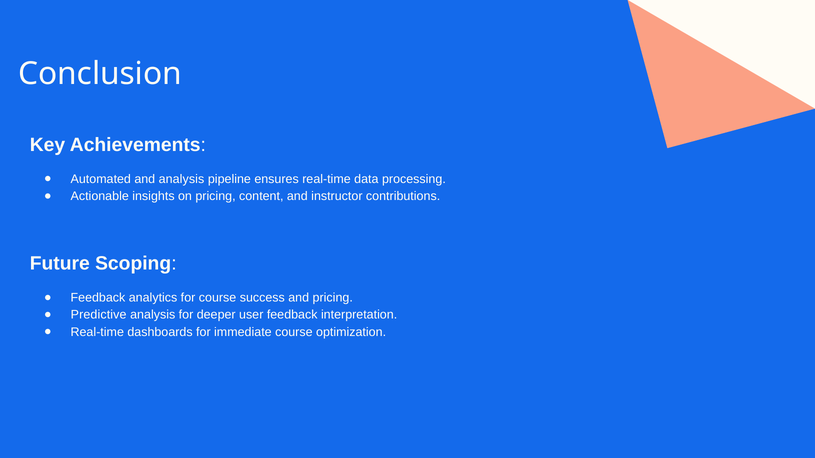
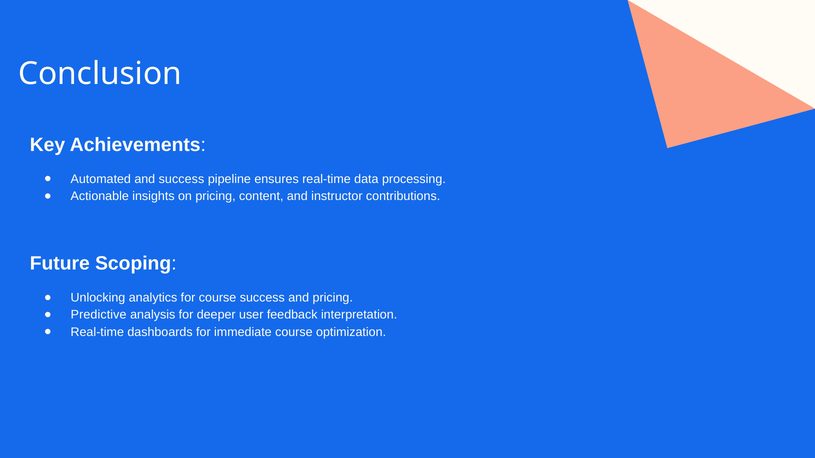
and analysis: analysis -> success
Feedback at (98, 298): Feedback -> Unlocking
